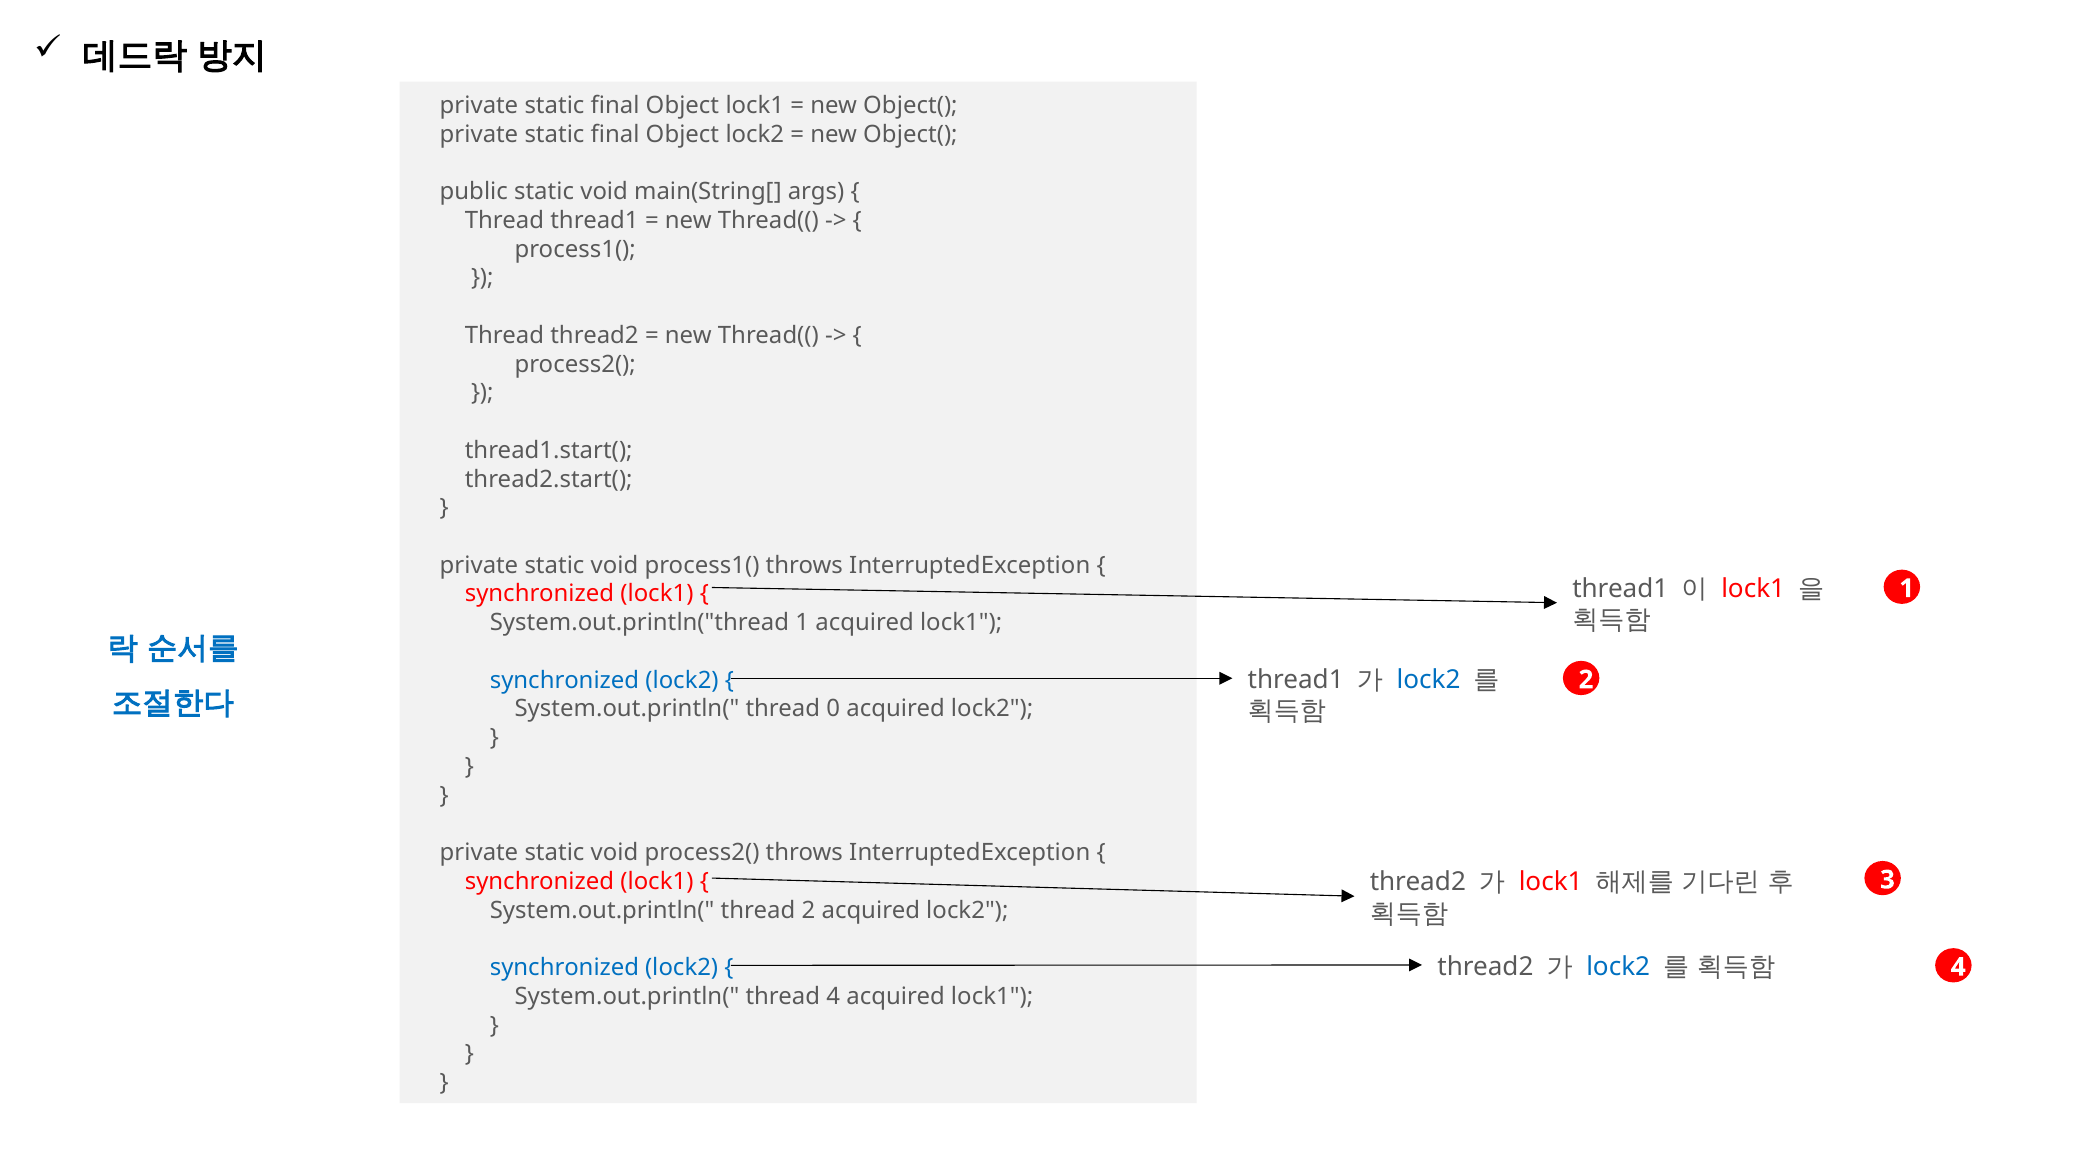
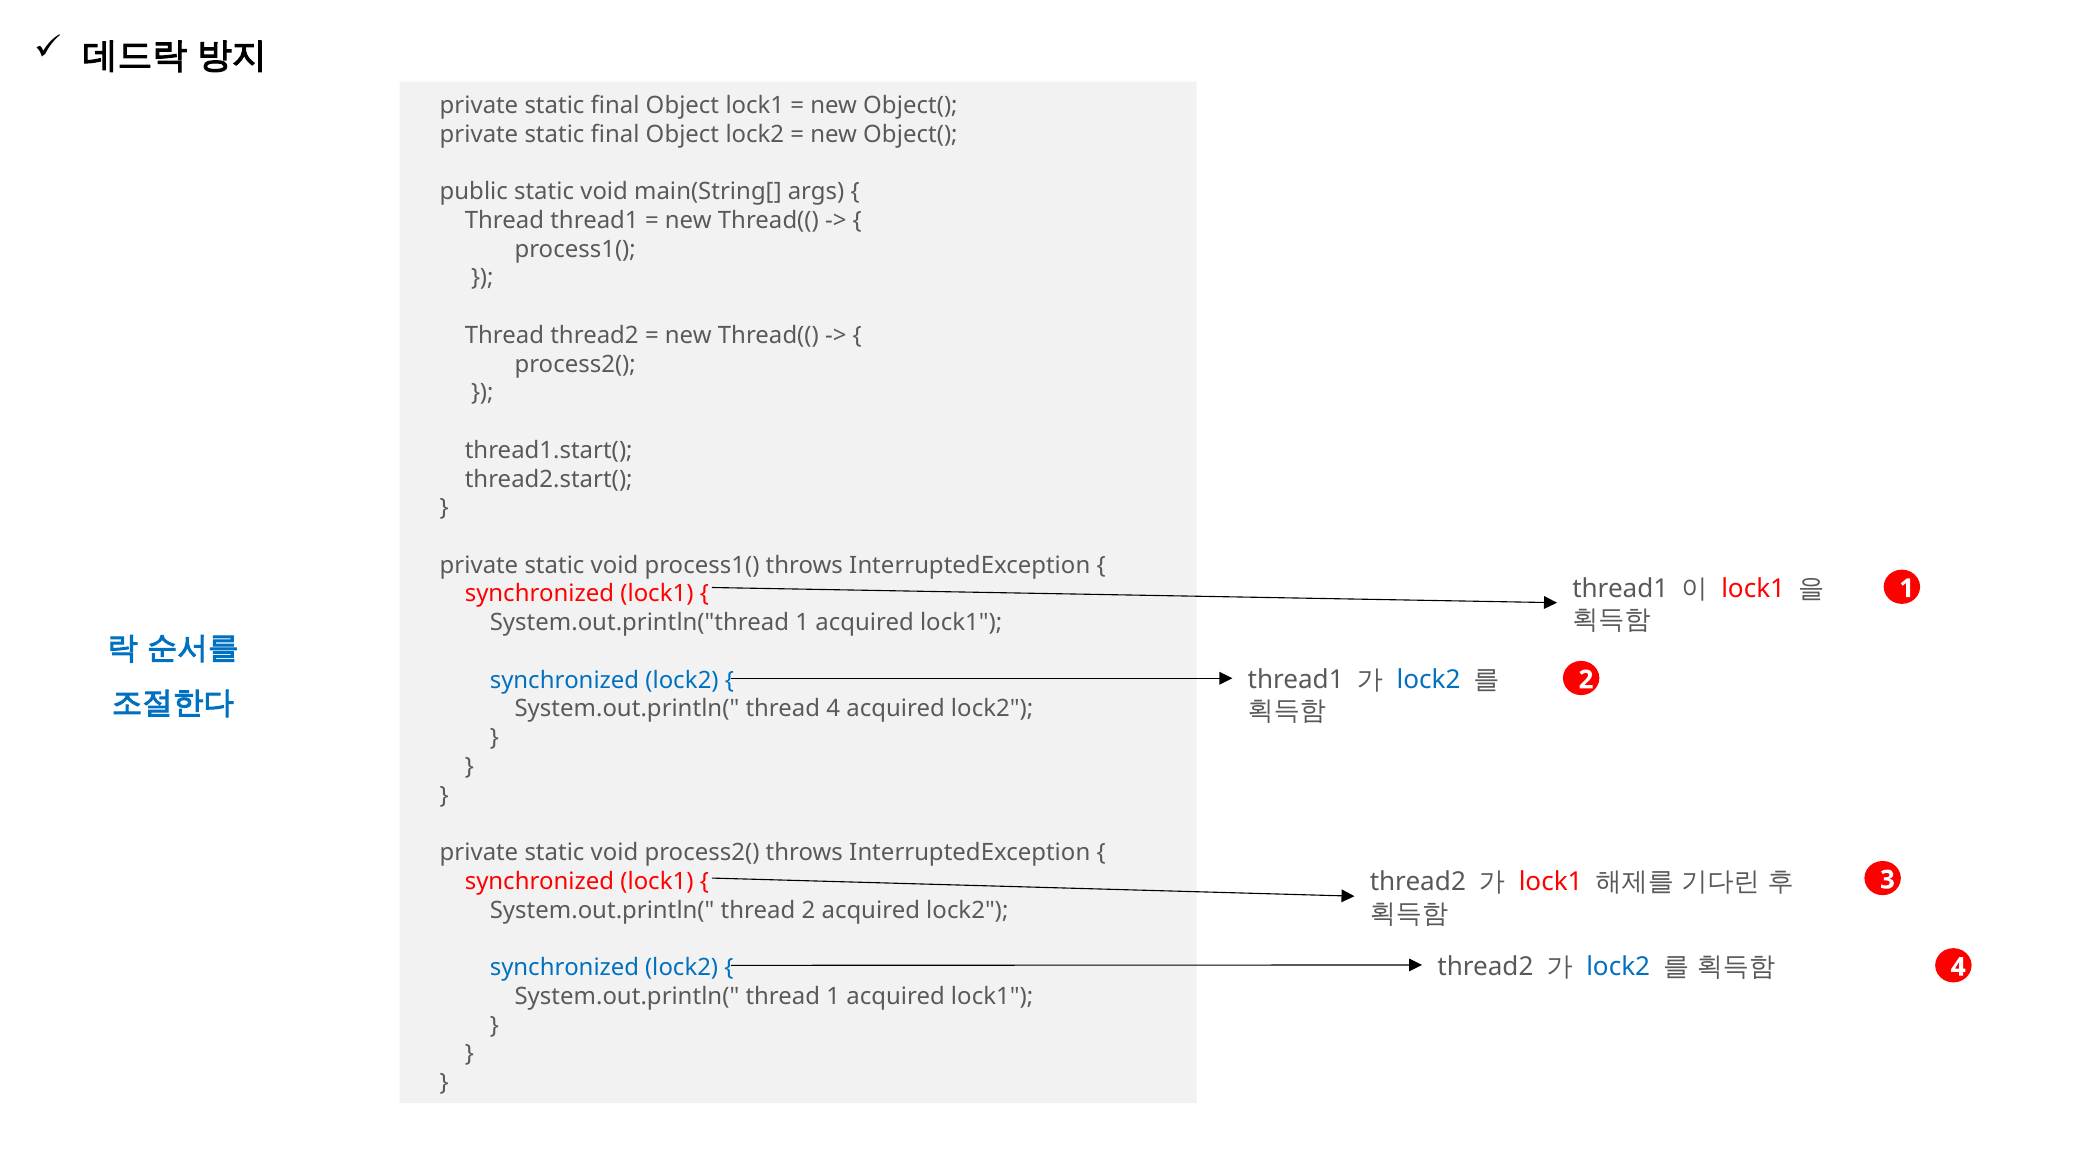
thread 0: 0 -> 4
thread 4: 4 -> 1
